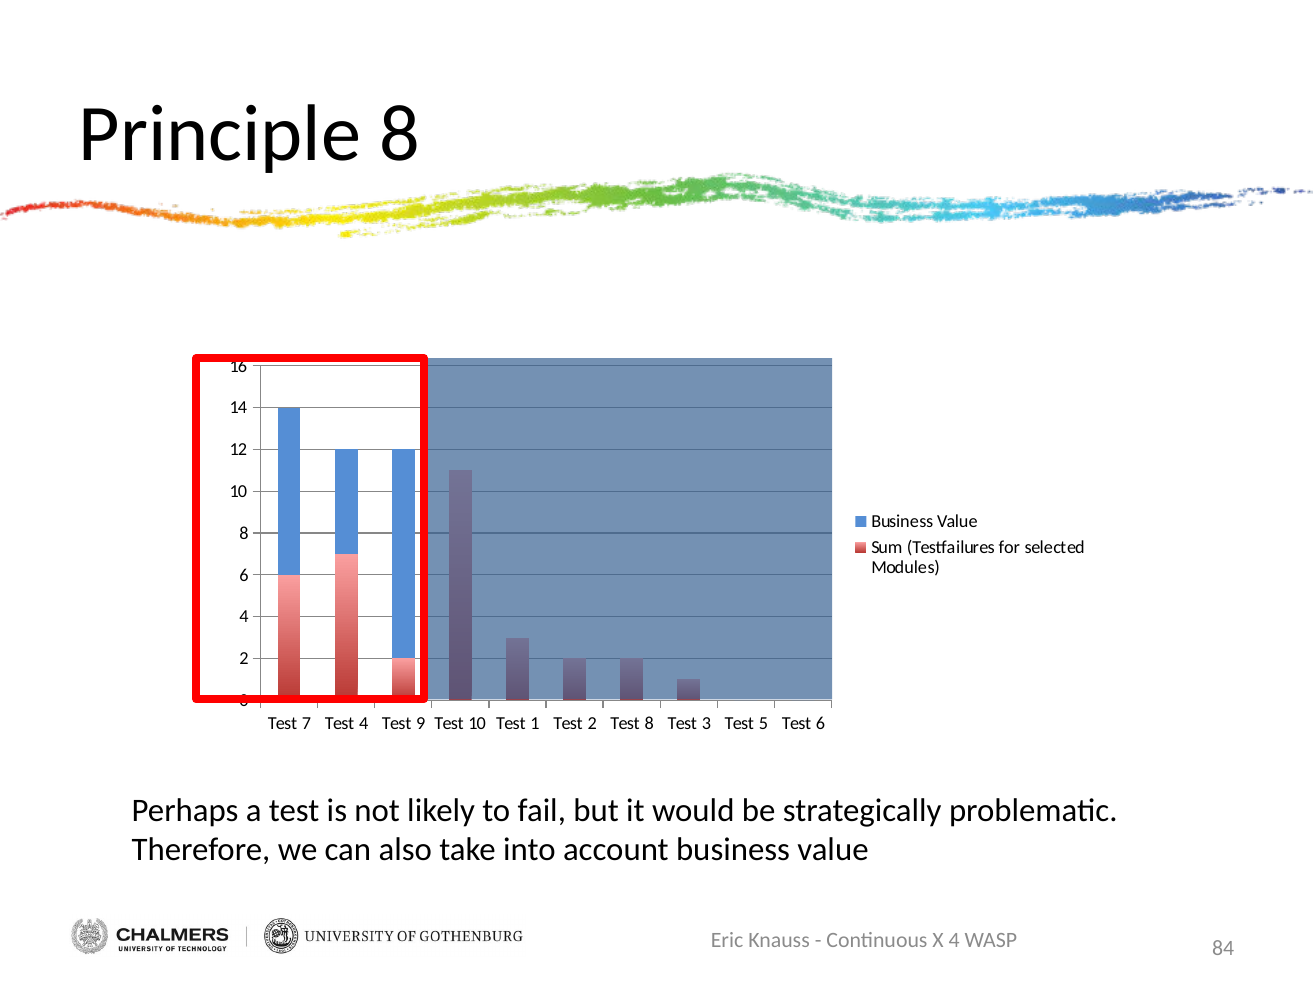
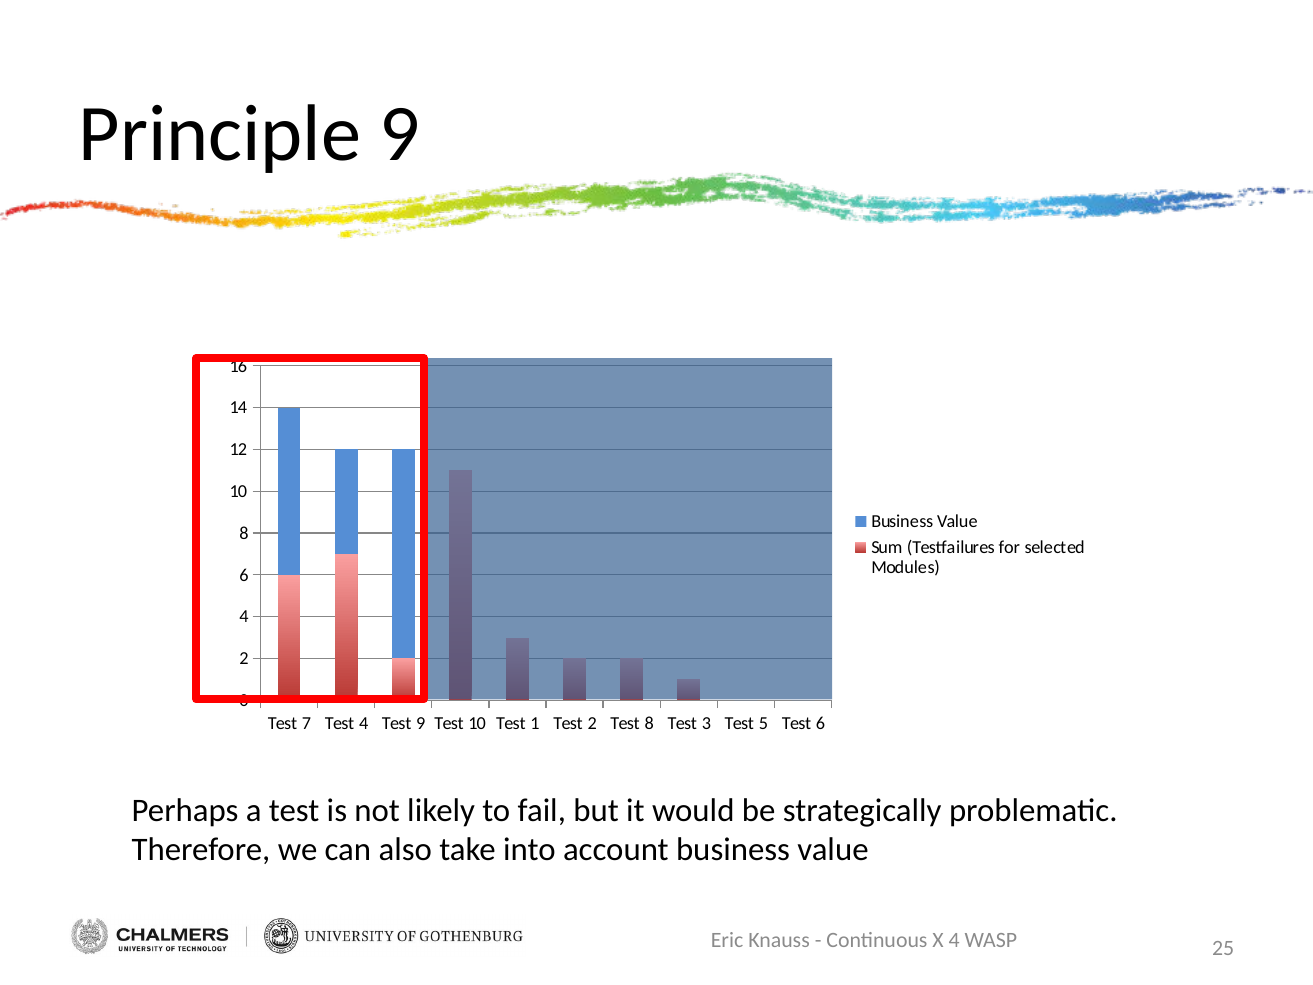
Principle 8: 8 -> 9
84: 84 -> 25
